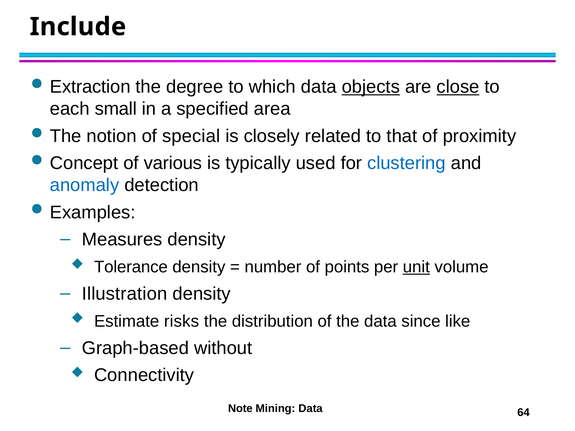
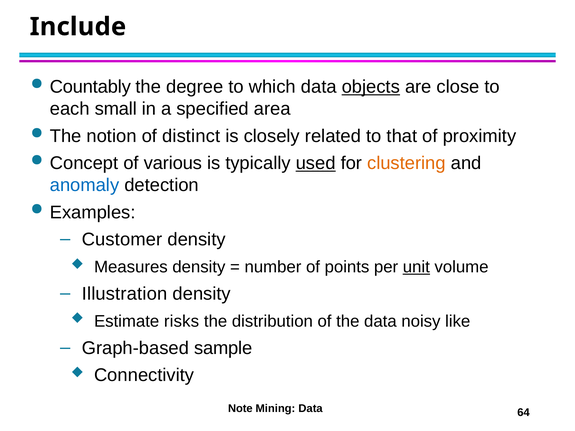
Extraction: Extraction -> Countably
close underline: present -> none
special: special -> distinct
used underline: none -> present
clustering colour: blue -> orange
Measures: Measures -> Customer
Tolerance: Tolerance -> Measures
since: since -> noisy
without: without -> sample
